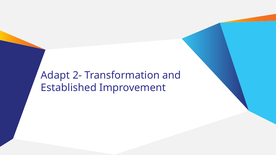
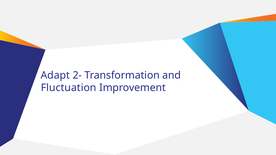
Established: Established -> Fluctuation
